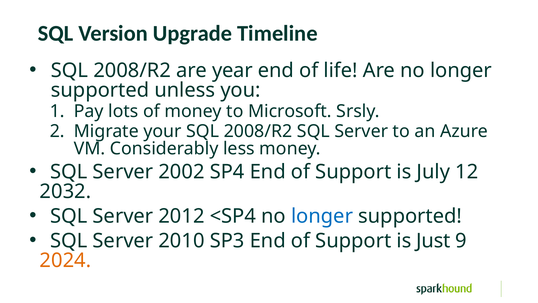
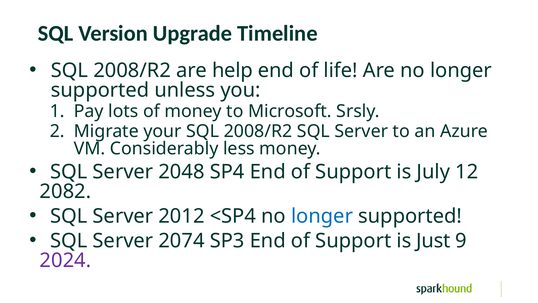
year: year -> help
2002: 2002 -> 2048
2032: 2032 -> 2082
2010: 2010 -> 2074
2024 colour: orange -> purple
